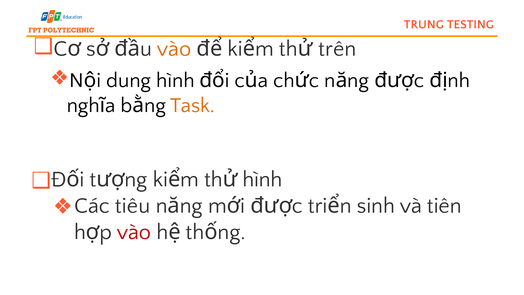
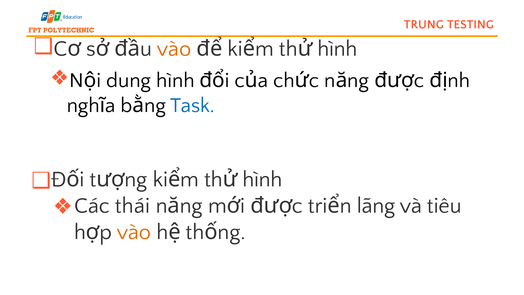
trên at (337, 49): trên -> hình
Task colour: orange -> blue
tiêu: tiêu -> thái
sinh: sinh -> lãng
tiên: tiên -> tiêu
vào at (134, 232) colour: red -> orange
